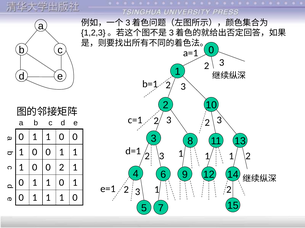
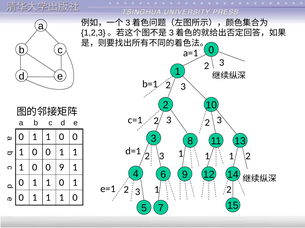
0 2: 2 -> 9
